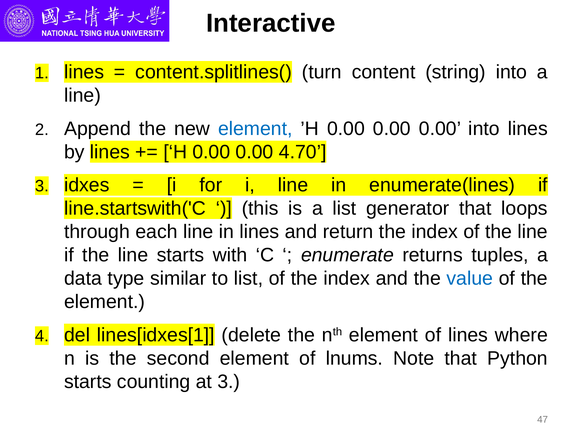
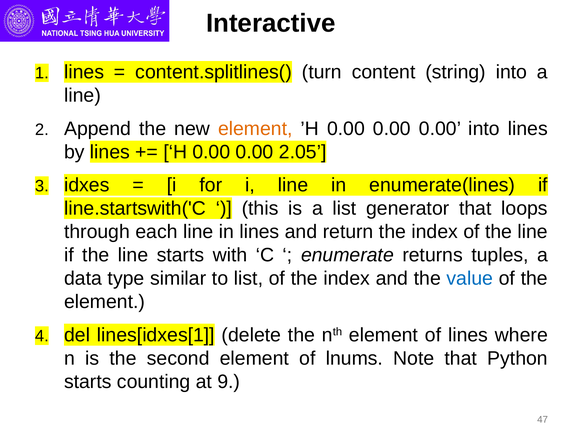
element at (255, 128) colour: blue -> orange
4.70: 4.70 -> 2.05
at 3: 3 -> 9
